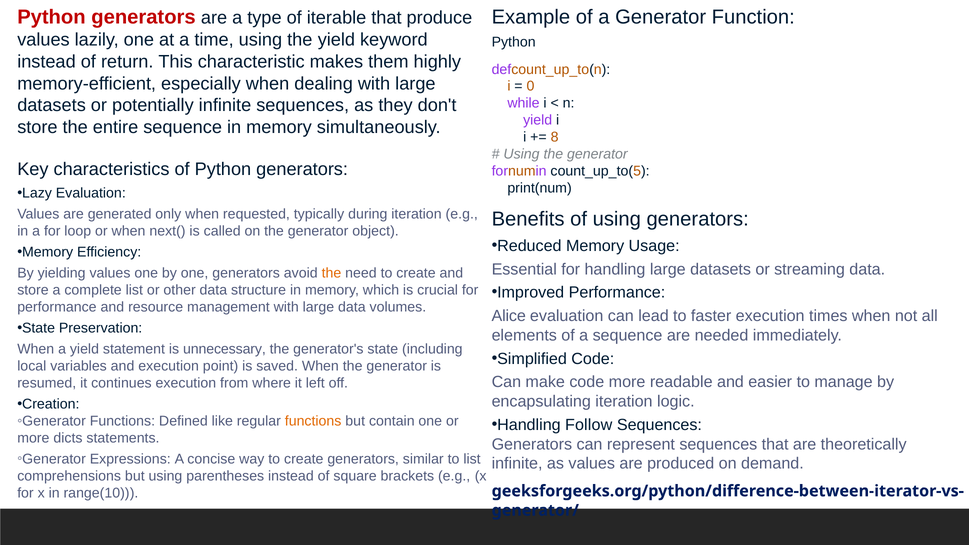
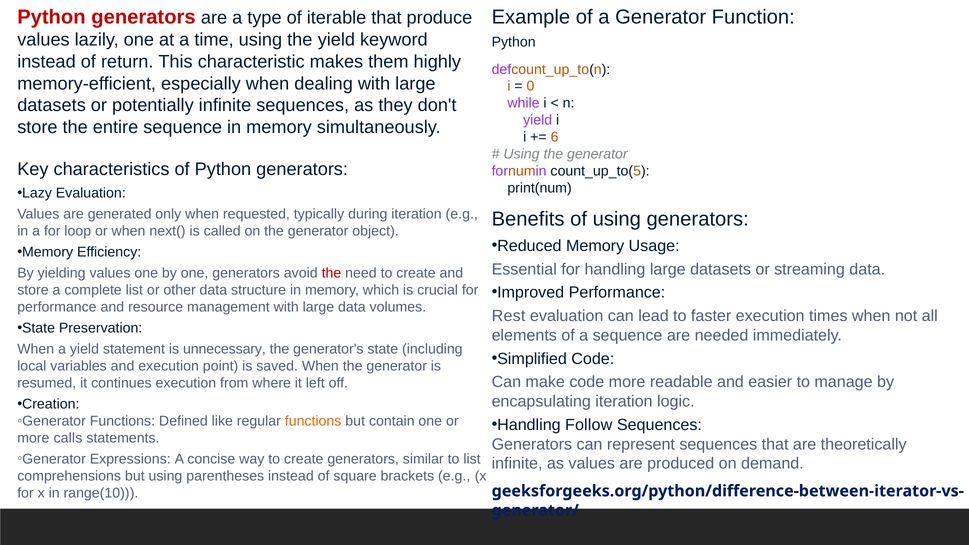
8: 8 -> 6
the at (331, 273) colour: orange -> red
Alice: Alice -> Rest
dicts: dicts -> calls
